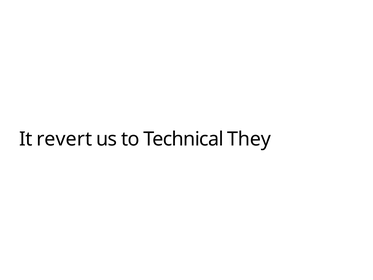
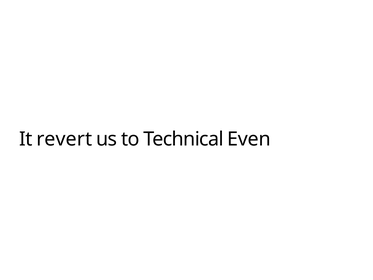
They: They -> Even
